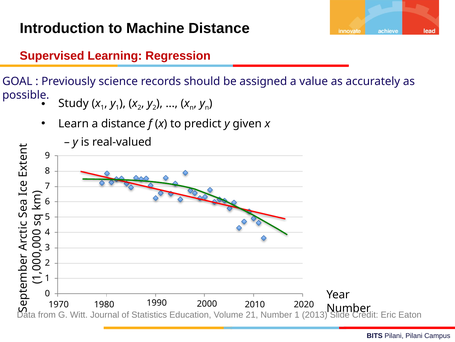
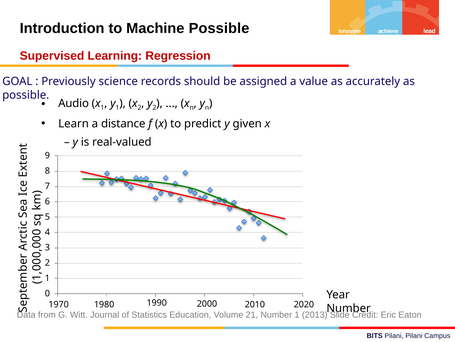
Machine Distance: Distance -> Possible
Study: Study -> Audio
